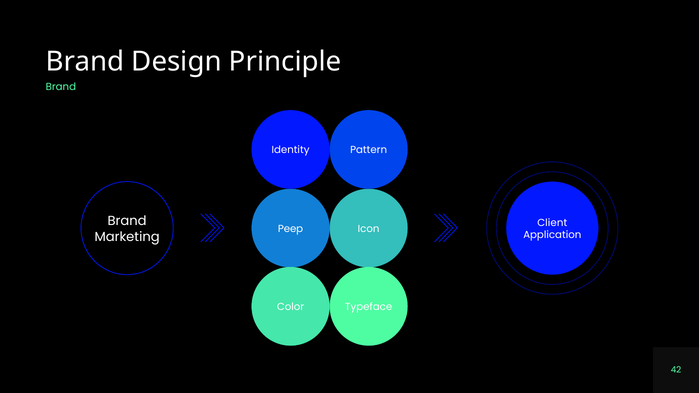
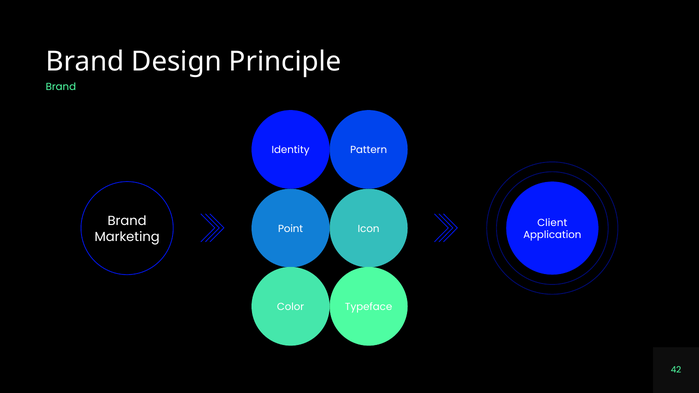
Peep: Peep -> Point
